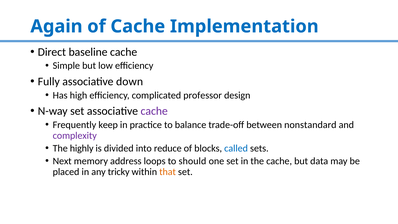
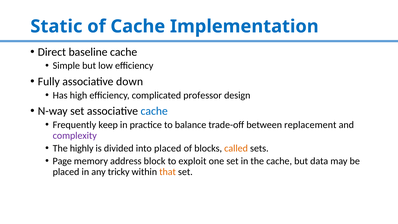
Again: Again -> Static
cache at (154, 111) colour: purple -> blue
nonstandard: nonstandard -> replacement
into reduce: reduce -> placed
called colour: blue -> orange
Next: Next -> Page
loops: loops -> block
should: should -> exploit
